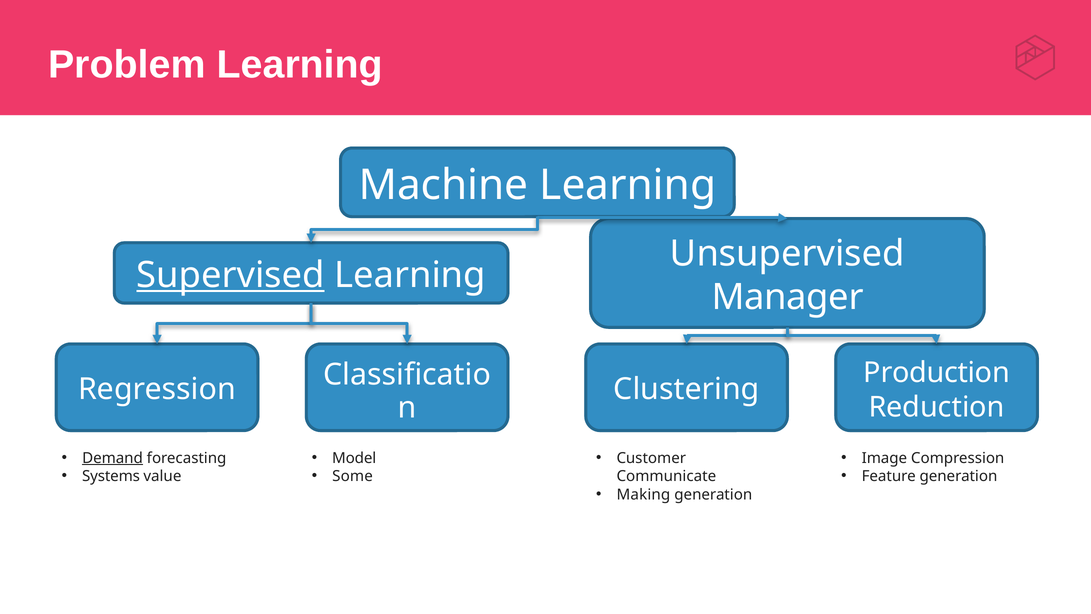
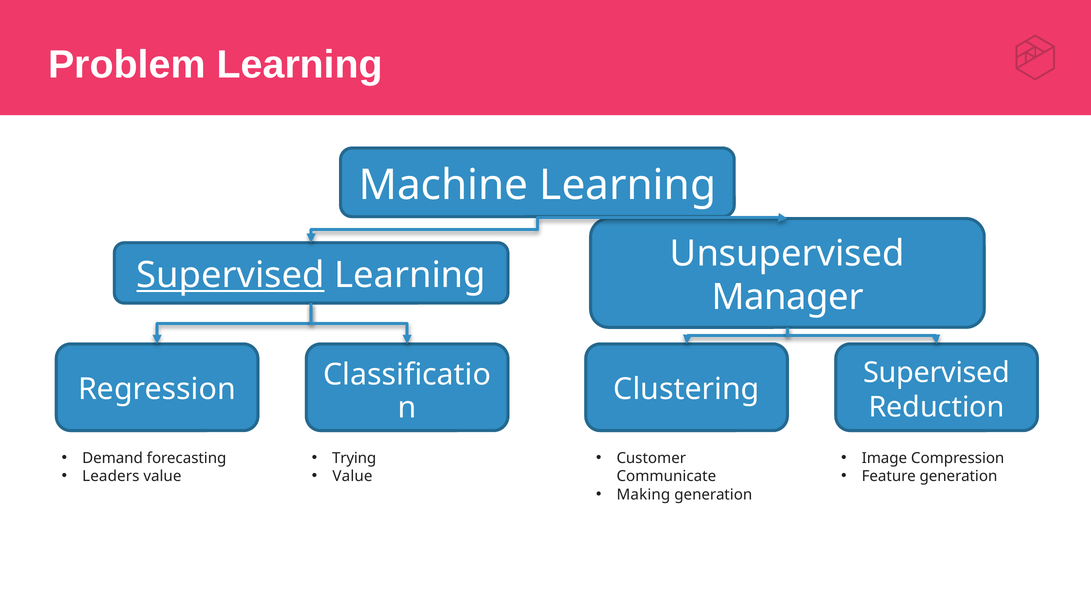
Production at (937, 373): Production -> Supervised
Demand underline: present -> none
Model: Model -> Trying
Systems: Systems -> Leaders
Some at (353, 476): Some -> Value
